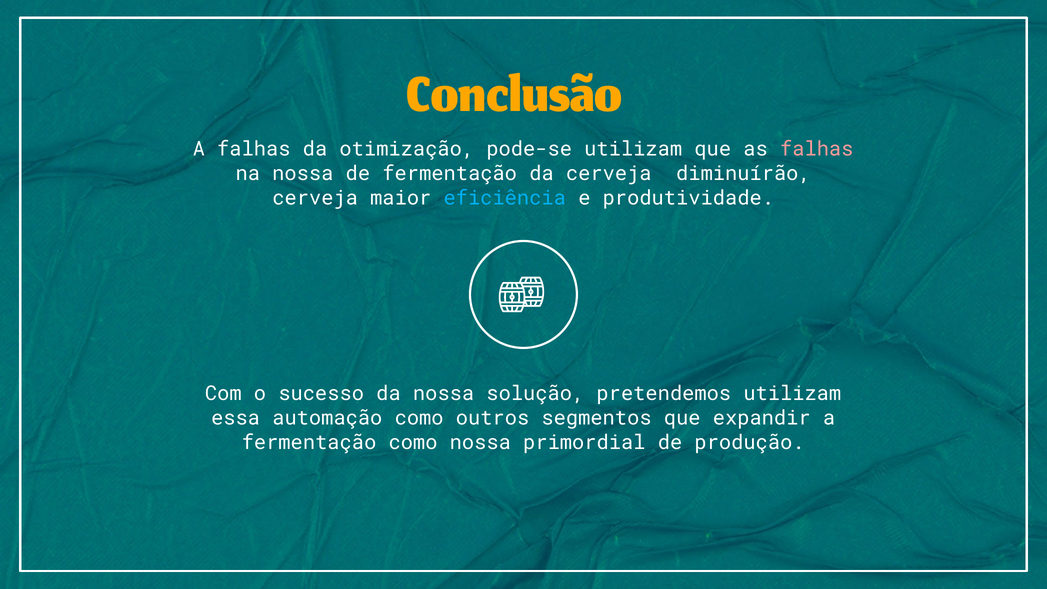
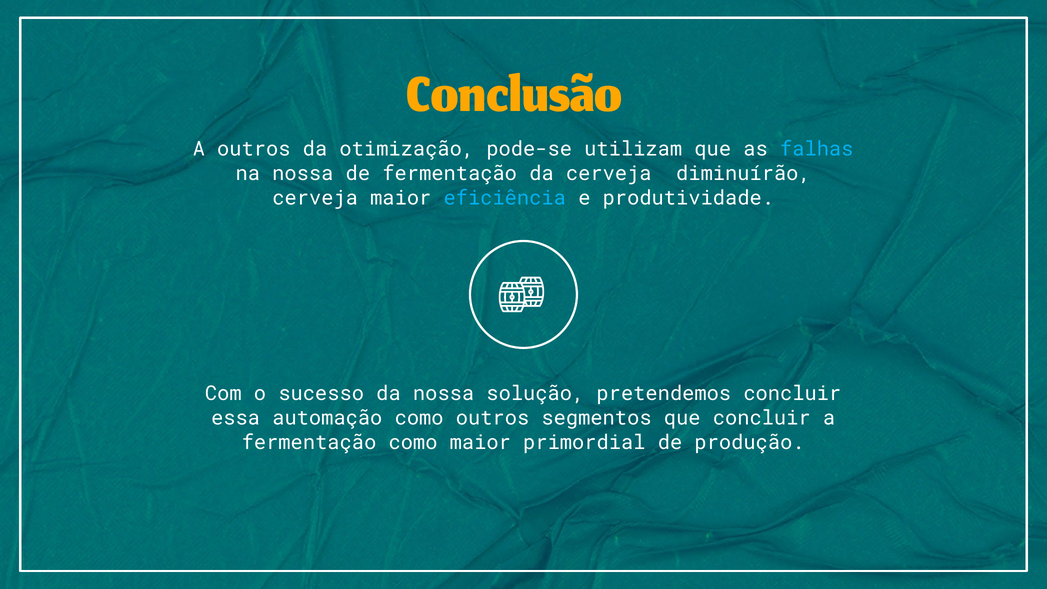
A falhas: falhas -> outros
falhas at (817, 149) colour: pink -> light blue
pretendemos utilizam: utilizam -> concluir
que expandir: expandir -> concluir
como nossa: nossa -> maior
